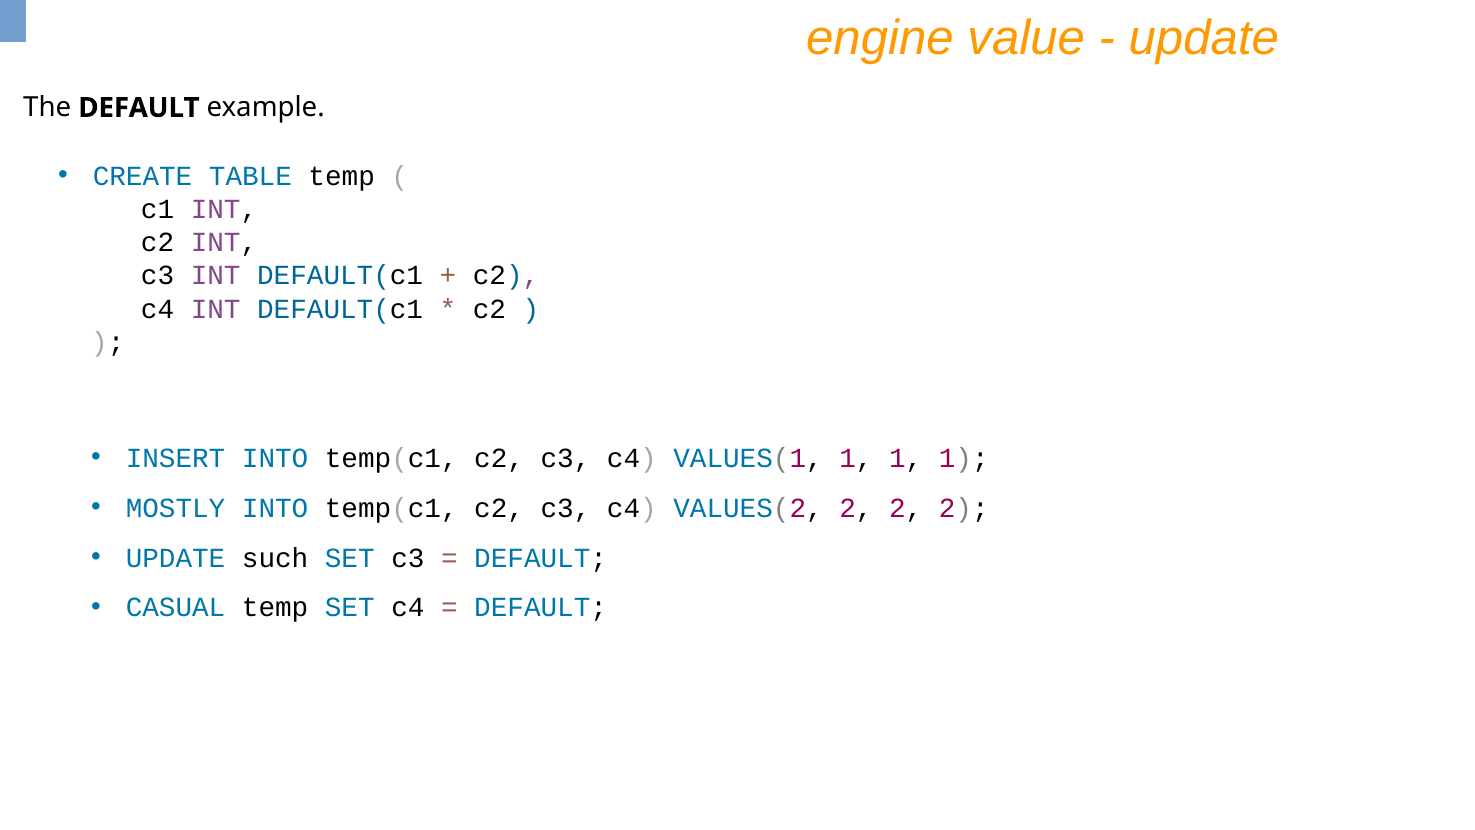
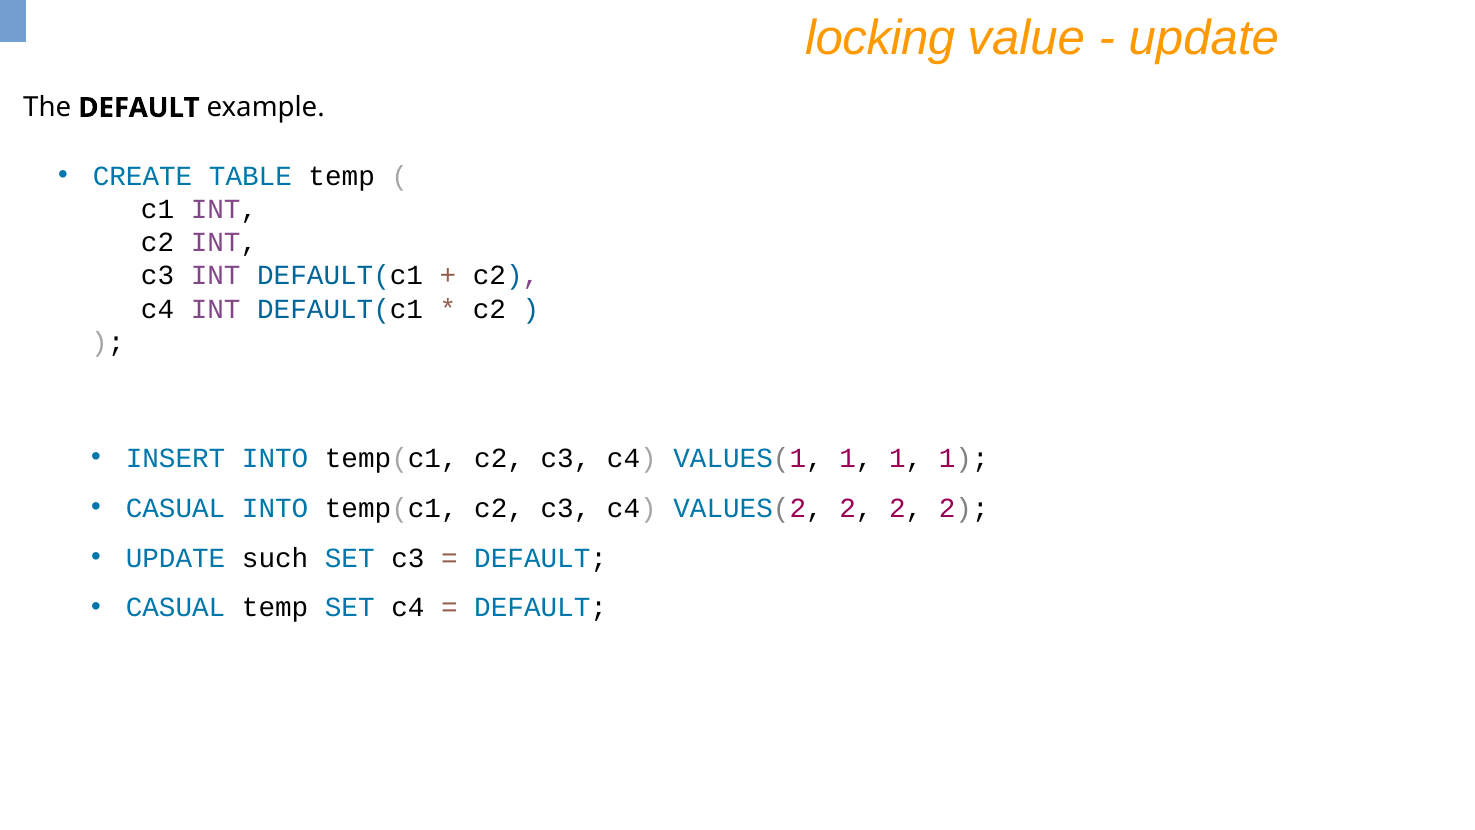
engine: engine -> locking
MOSTLY at (176, 508): MOSTLY -> CASUAL
